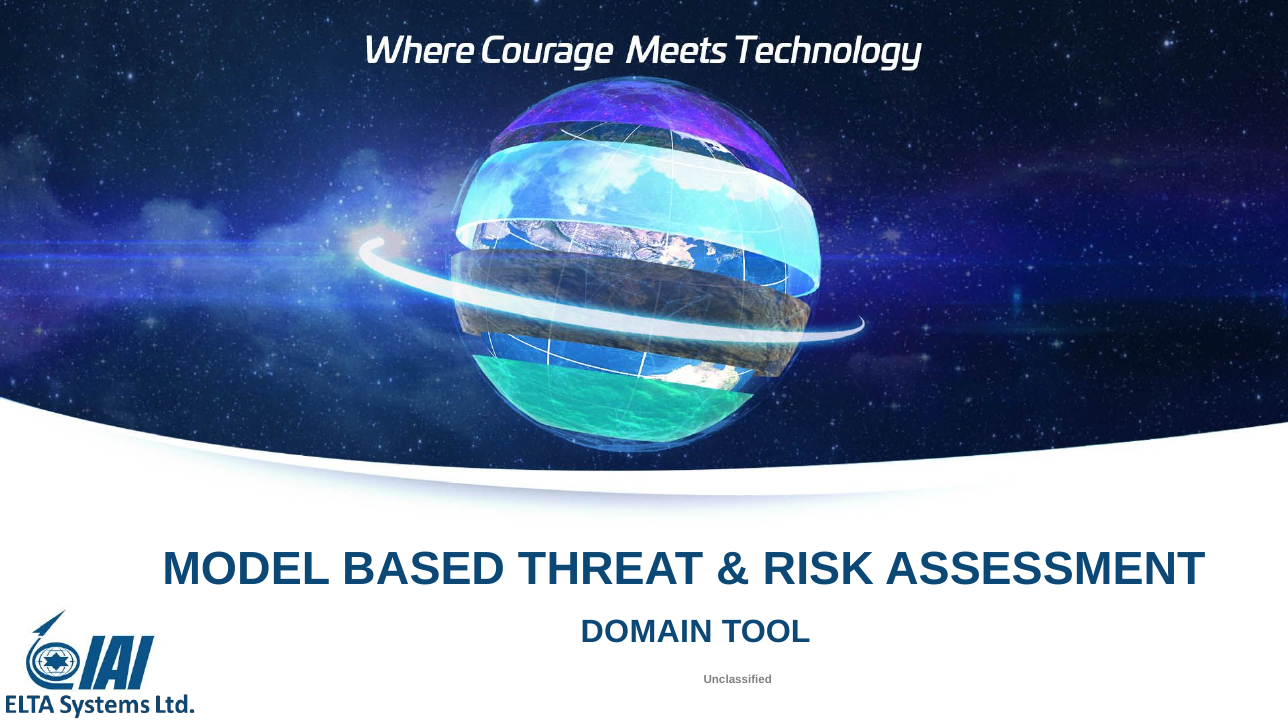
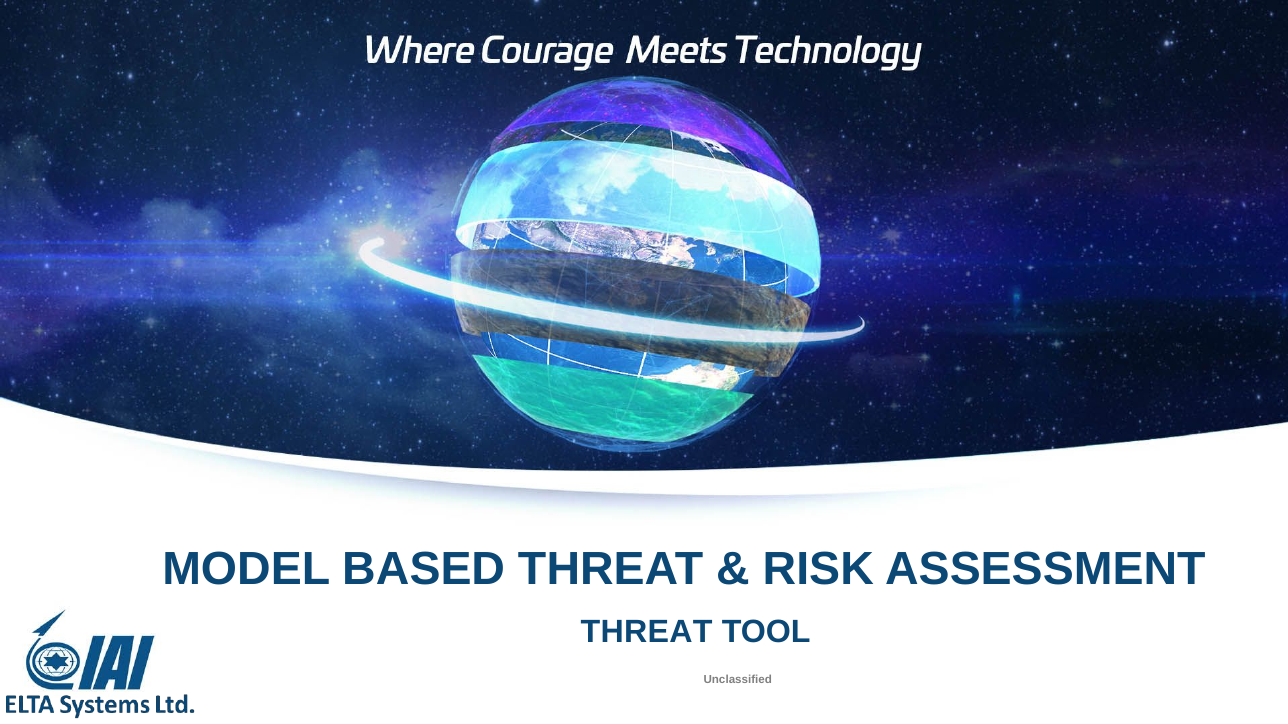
DOMAIN at (647, 633): DOMAIN -> THREAT
